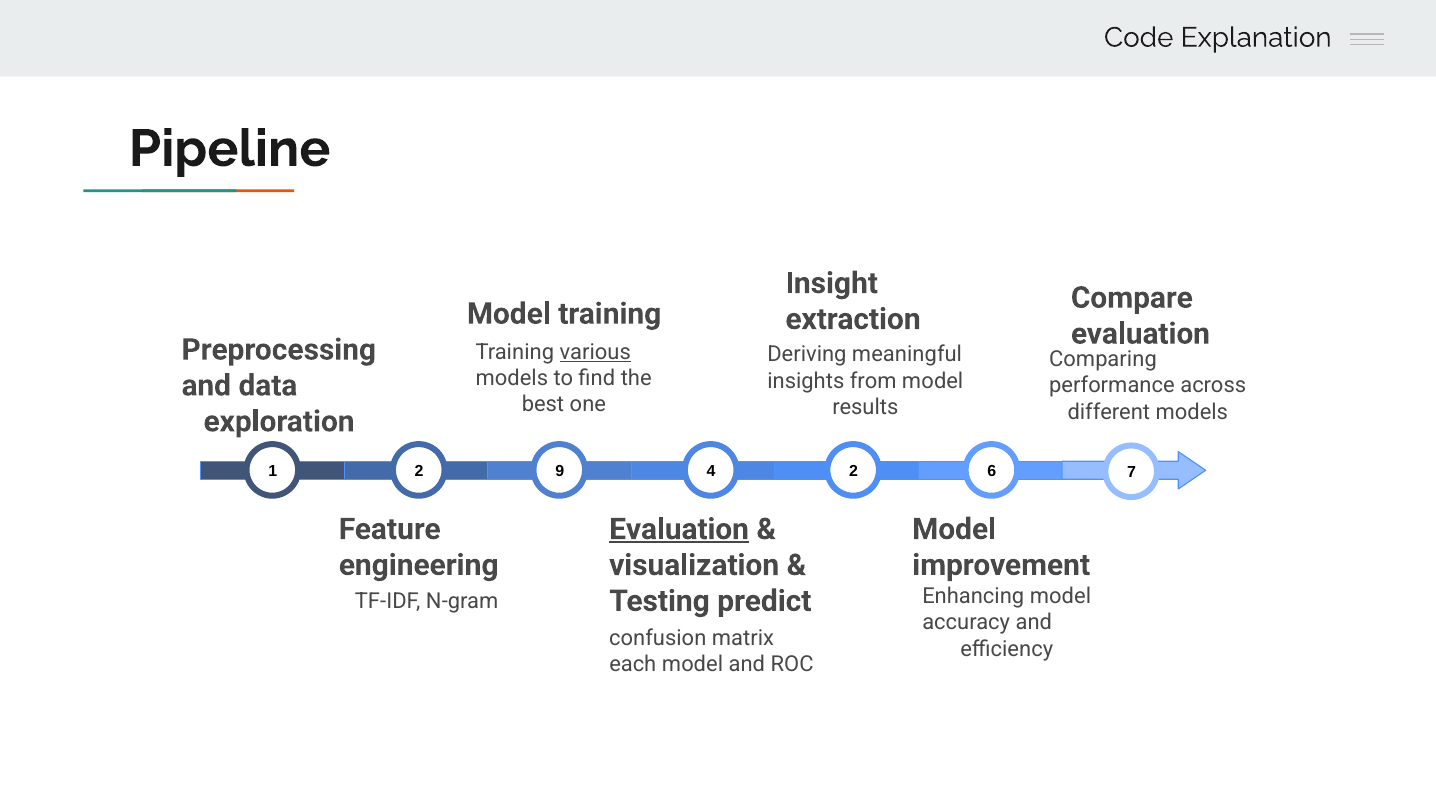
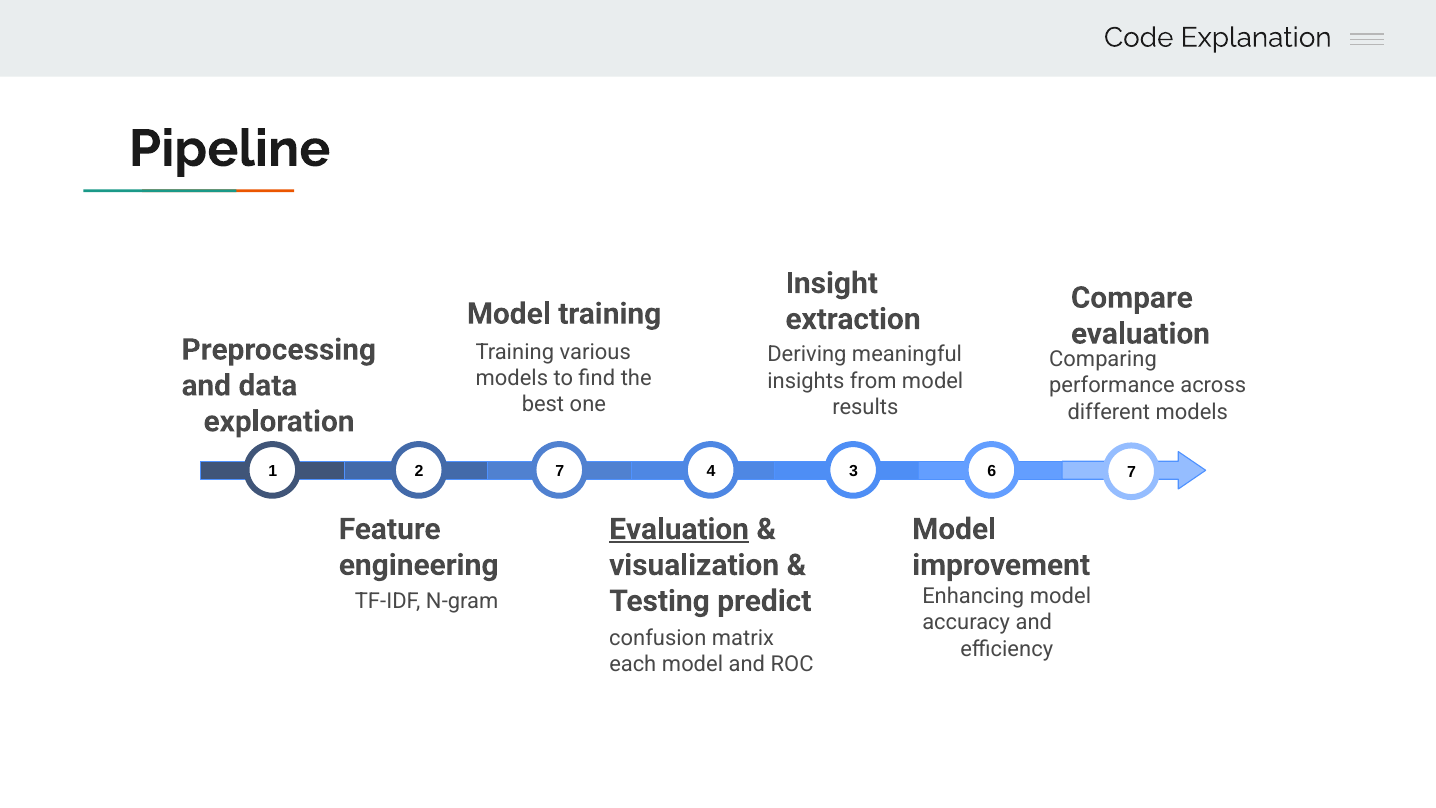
various underline: present -> none
2 9: 9 -> 7
4 2: 2 -> 3
